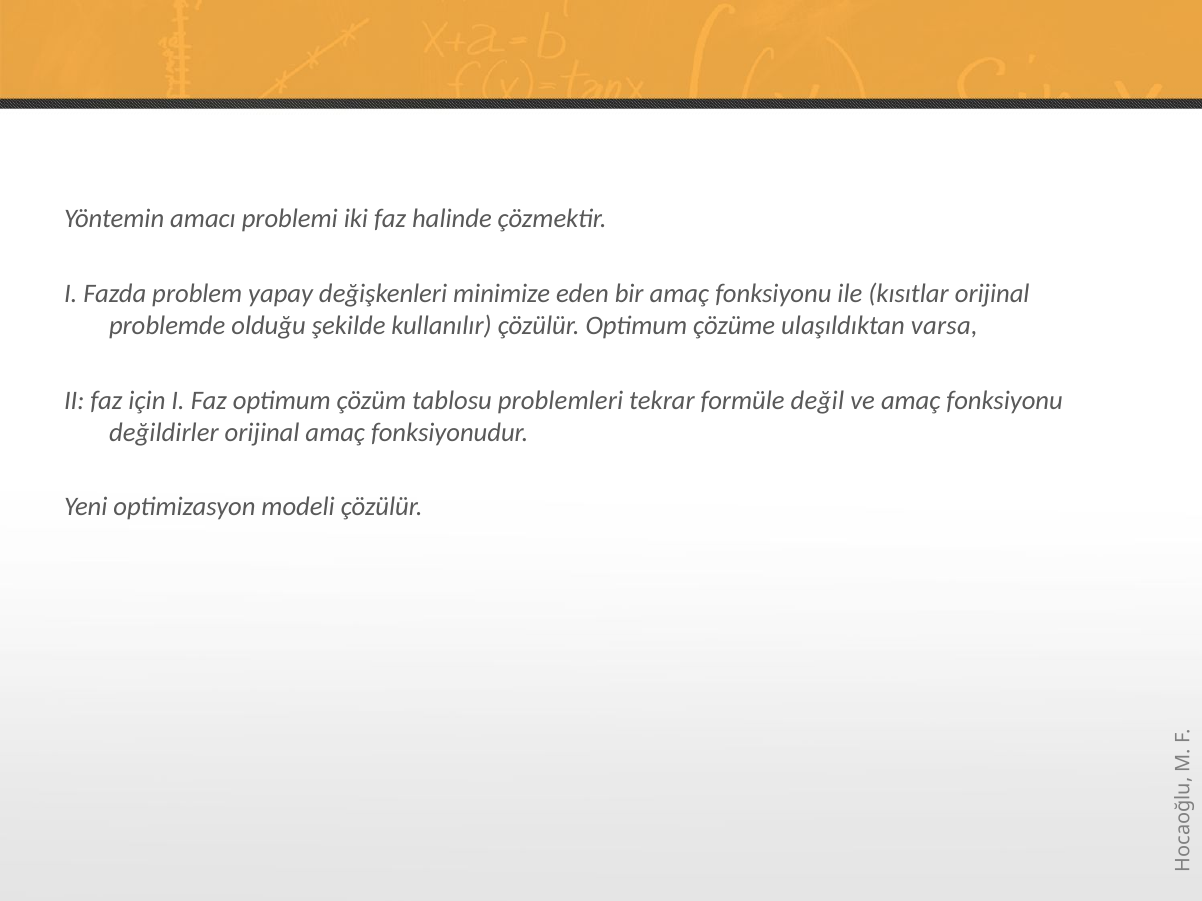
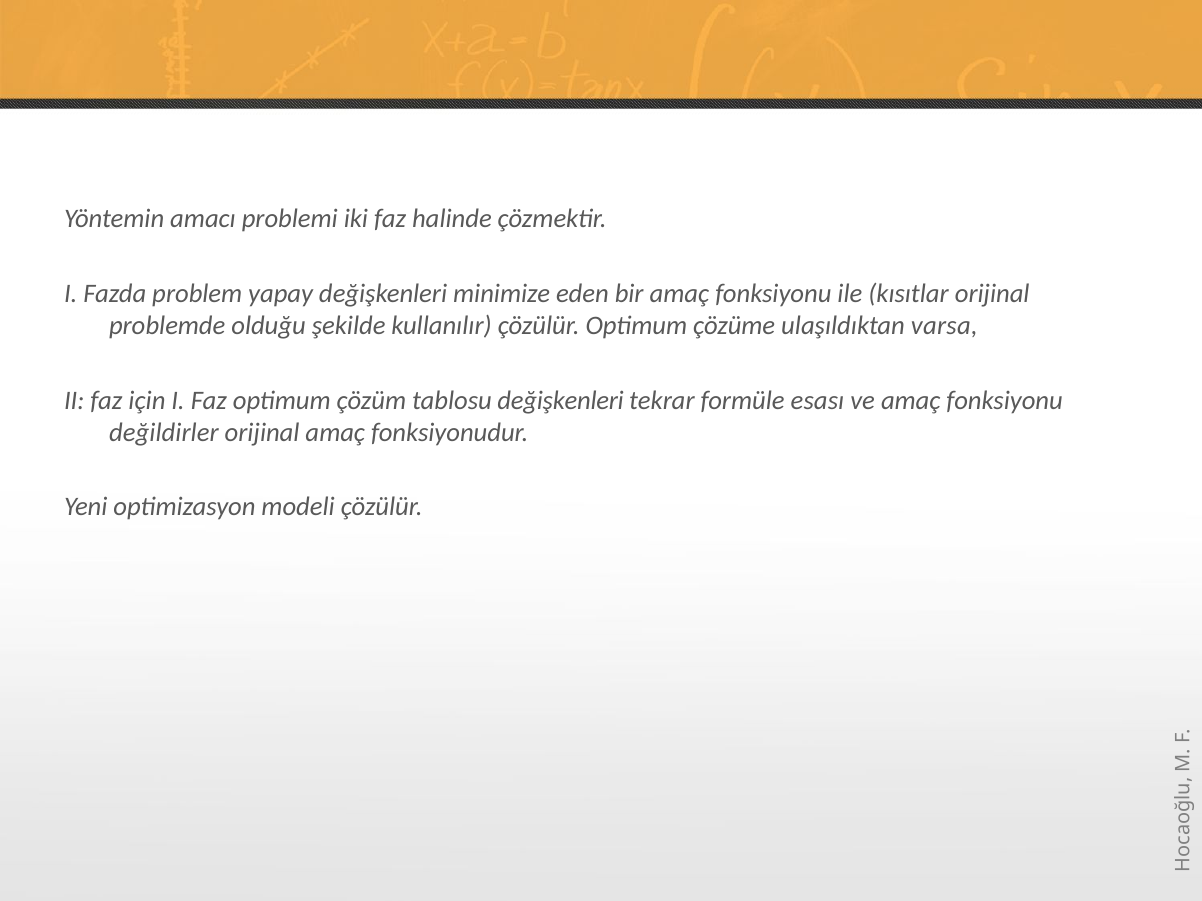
tablosu problemleri: problemleri -> değişkenleri
değil: değil -> esası
